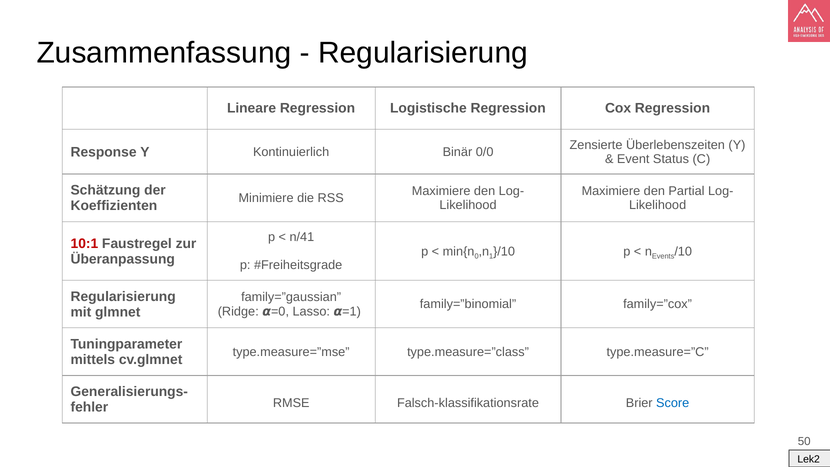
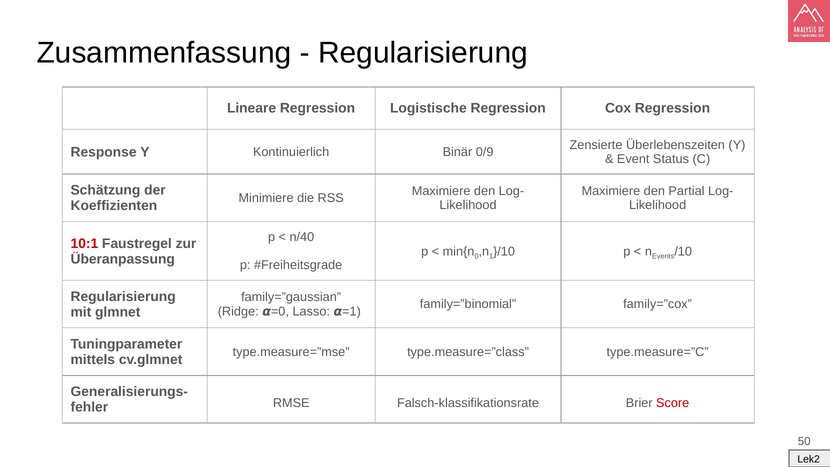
0/0: 0/0 -> 0/9
n/41: n/41 -> n/40
Score colour: blue -> red
